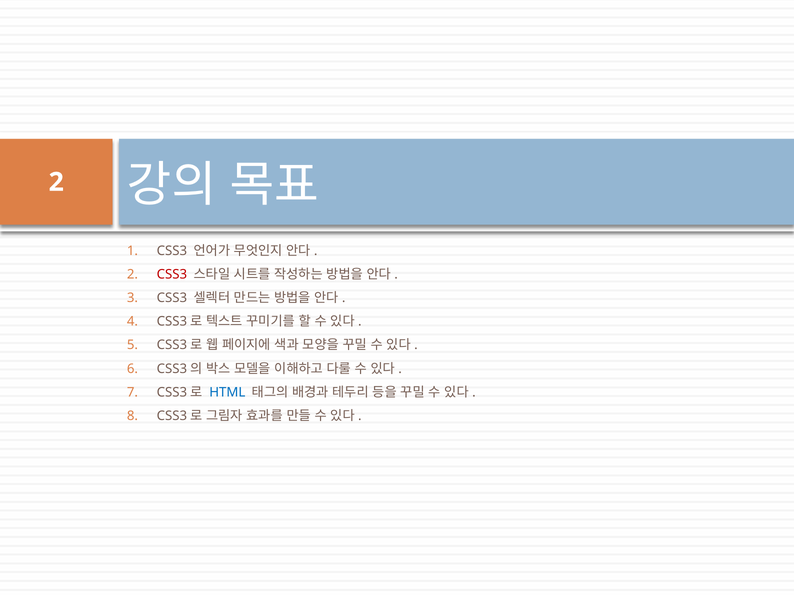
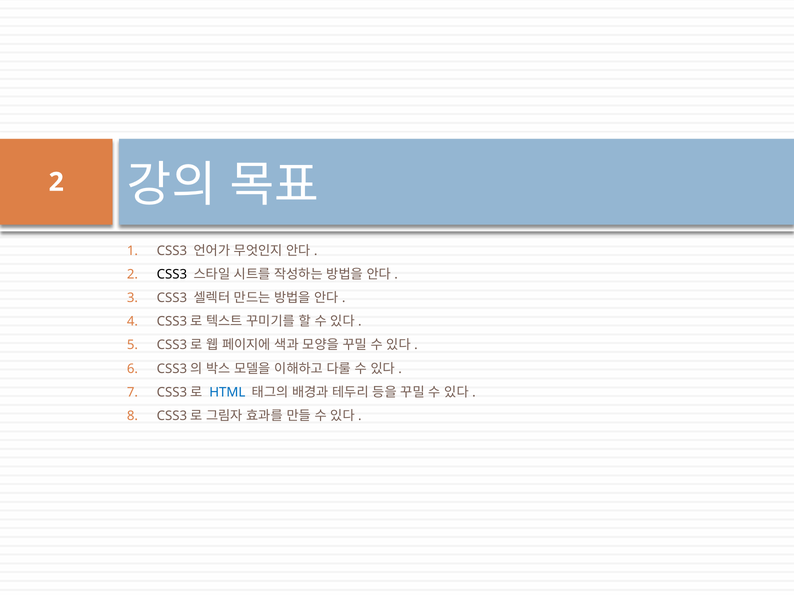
CSS3 at (172, 275) colour: red -> black
